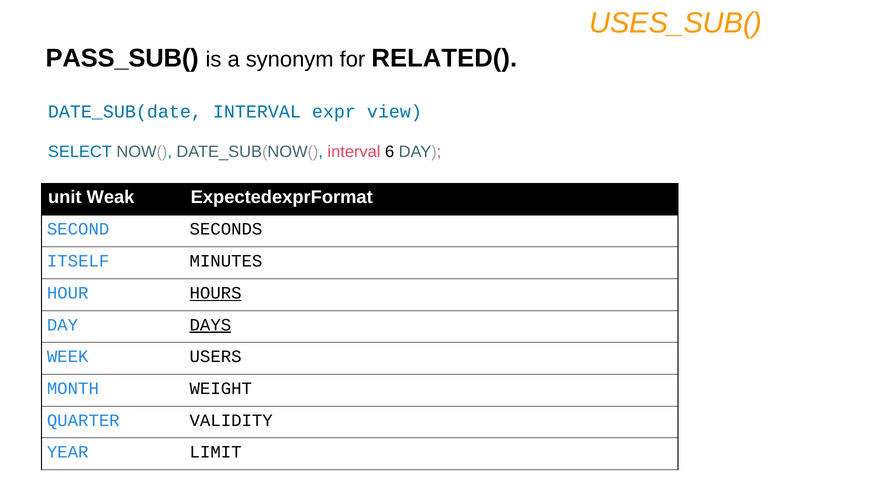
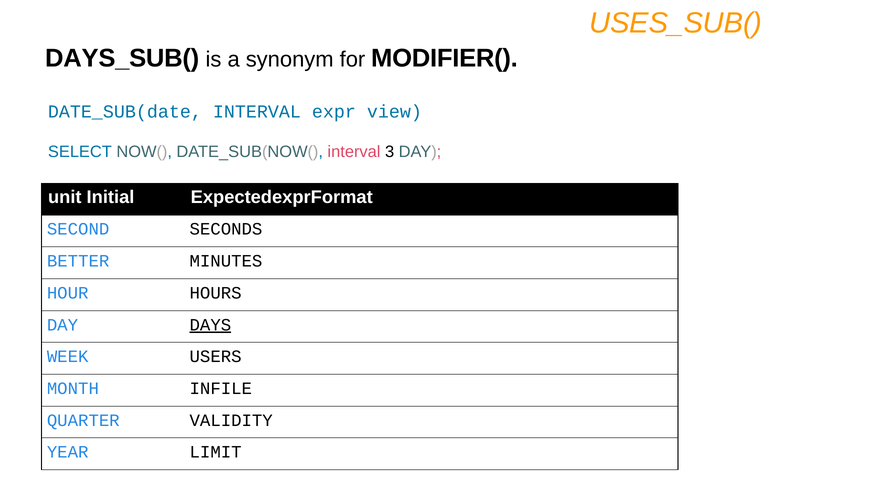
PASS_SUB(: PASS_SUB( -> DAYS_SUB(
RELATED(: RELATED( -> MODIFIER(
6: 6 -> 3
Weak: Weak -> Initial
ITSELF: ITSELF -> BETTER
HOURS underline: present -> none
WEIGHT: WEIGHT -> INFILE
